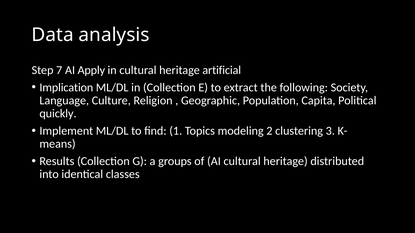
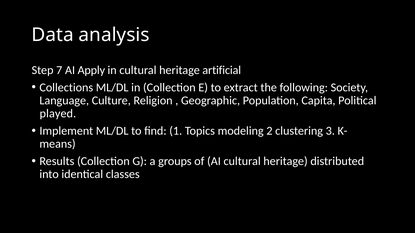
Implication: Implication -> Collections
quickly: quickly -> played
